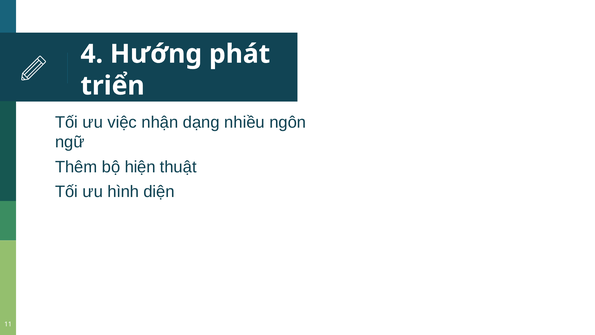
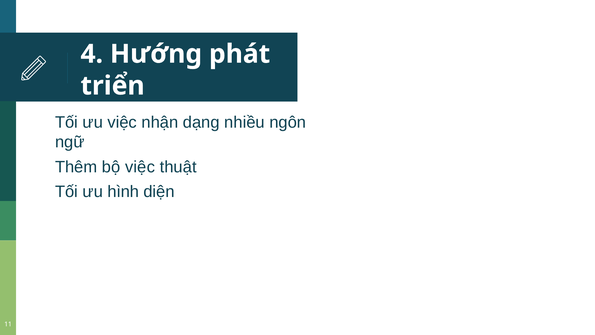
bộ hiện: hiện -> việc
